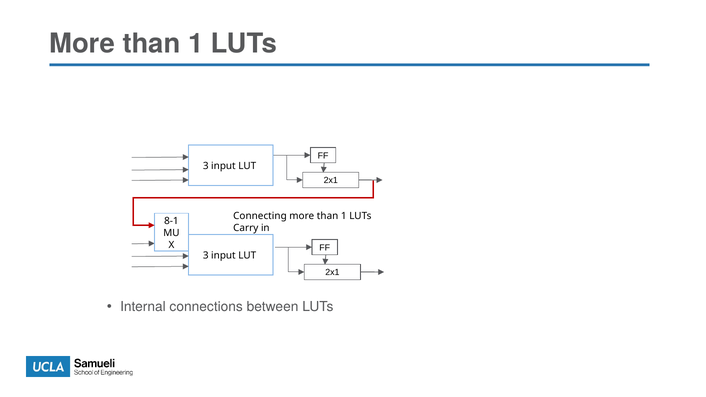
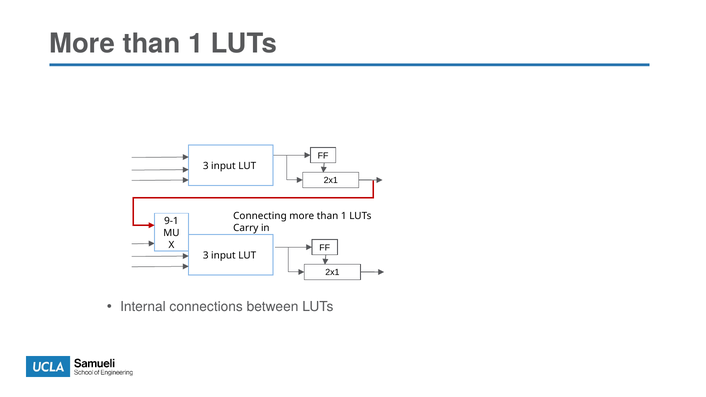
8-1: 8-1 -> 9-1
